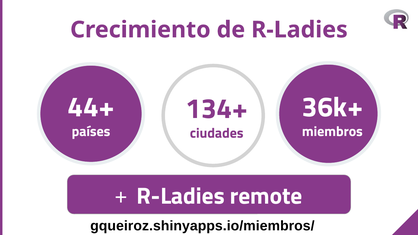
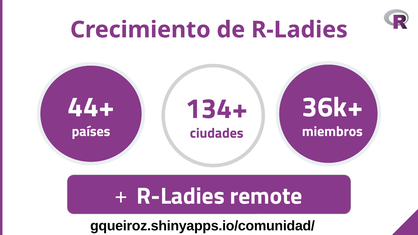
gqueiroz.shinyapps.io/miembros/: gqueiroz.shinyapps.io/miembros/ -> gqueiroz.shinyapps.io/comunidad/
